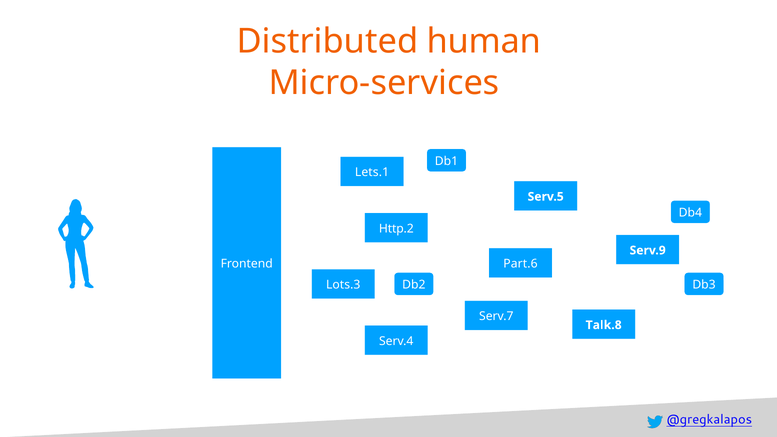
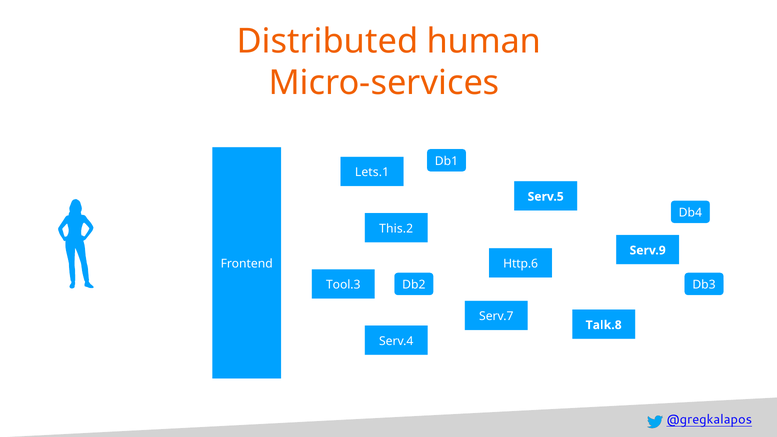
Http.2: Http.2 -> This.2
Part.6: Part.6 -> Http.6
Lots.3: Lots.3 -> Tool.3
